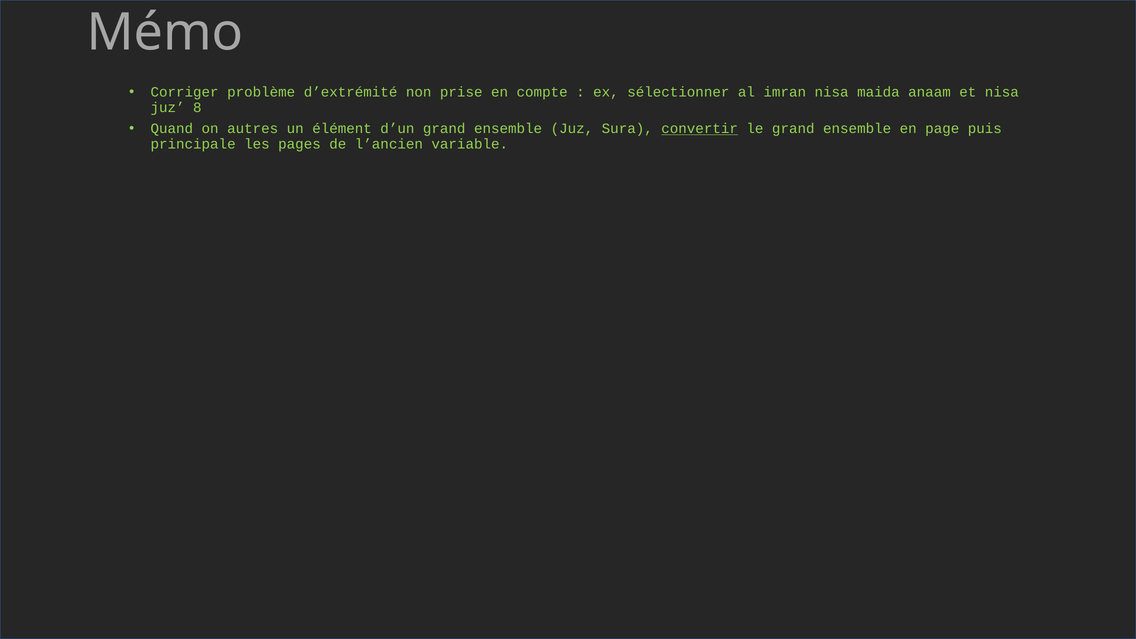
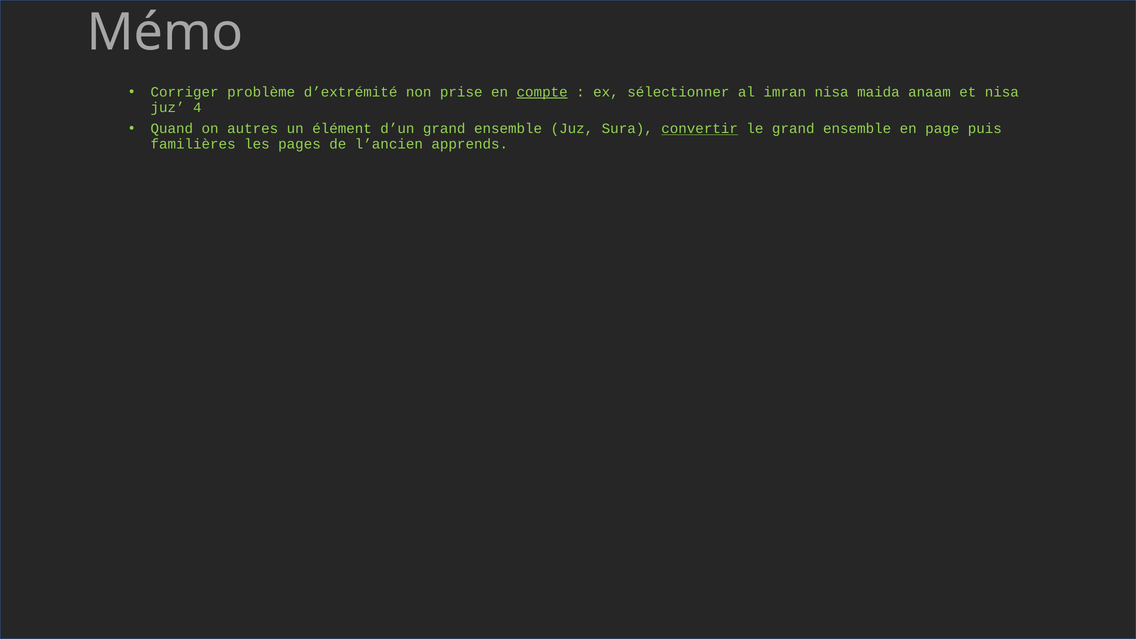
compte underline: none -> present
8: 8 -> 4
principale: principale -> familières
variable: variable -> apprends
